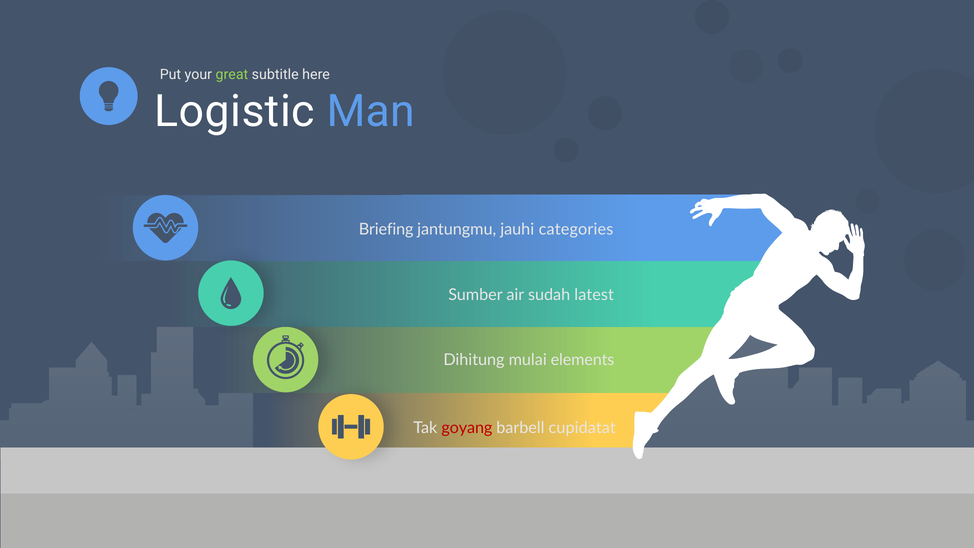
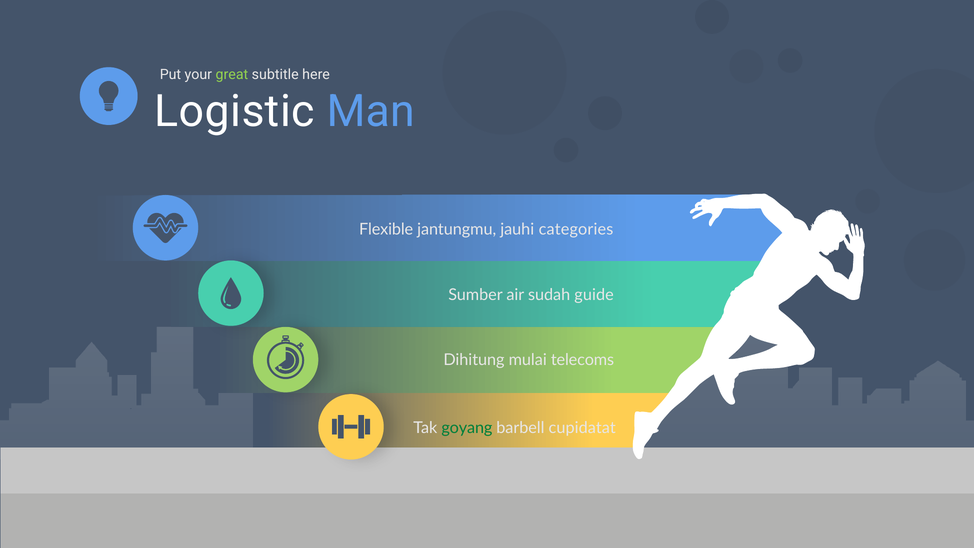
Briefing: Briefing -> Flexible
latest: latest -> guide
elements: elements -> telecoms
goyang colour: red -> green
